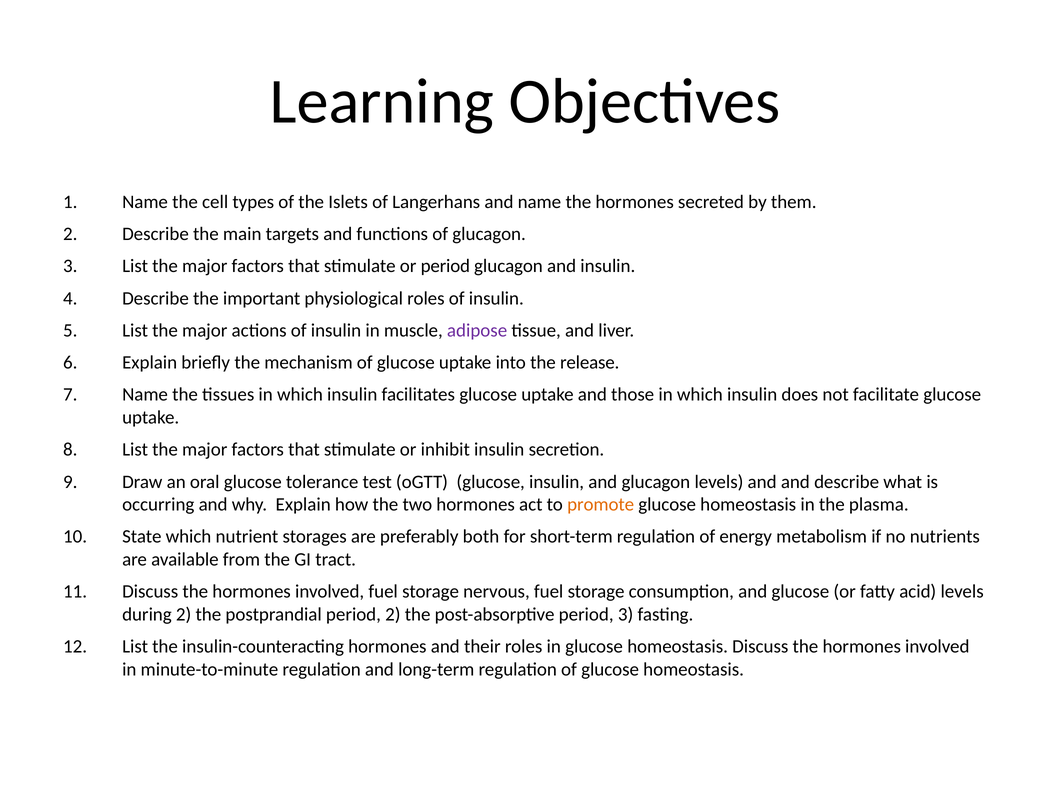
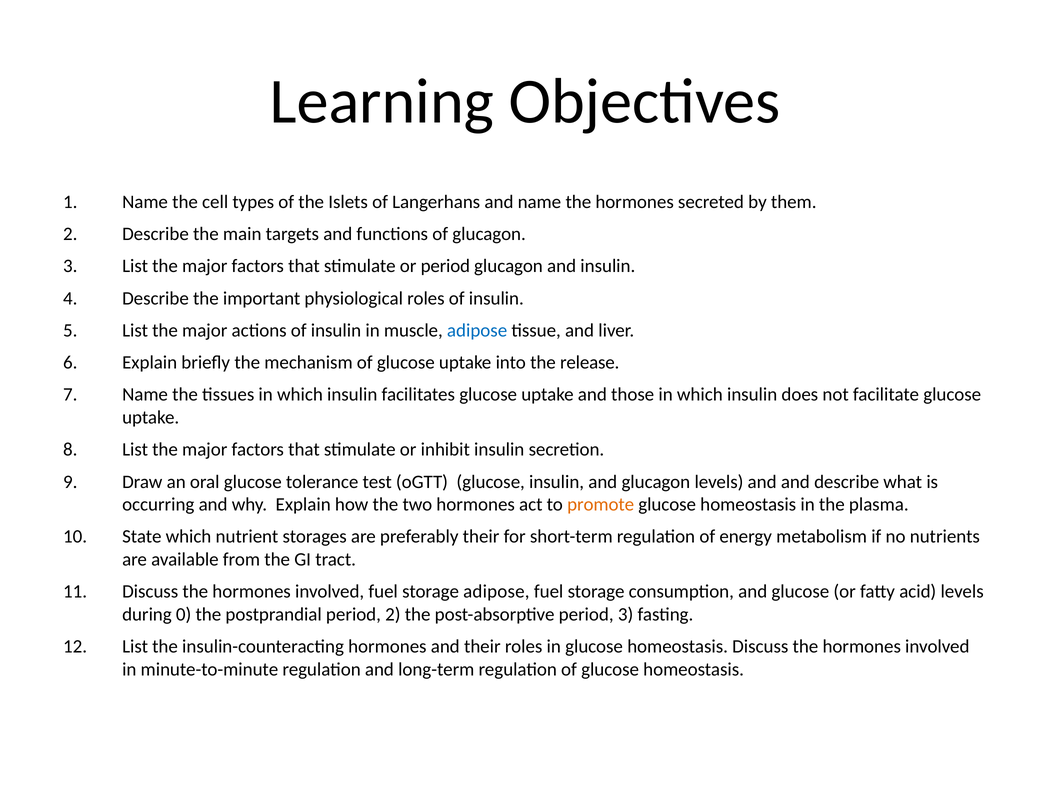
adipose at (477, 331) colour: purple -> blue
preferably both: both -> their
storage nervous: nervous -> adipose
during 2: 2 -> 0
